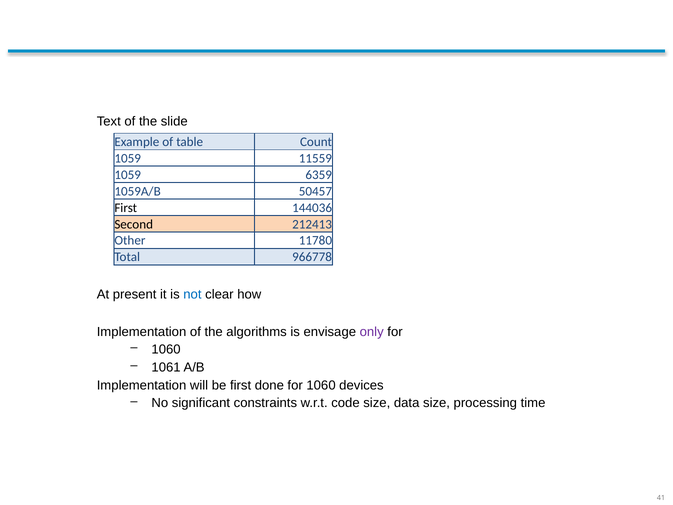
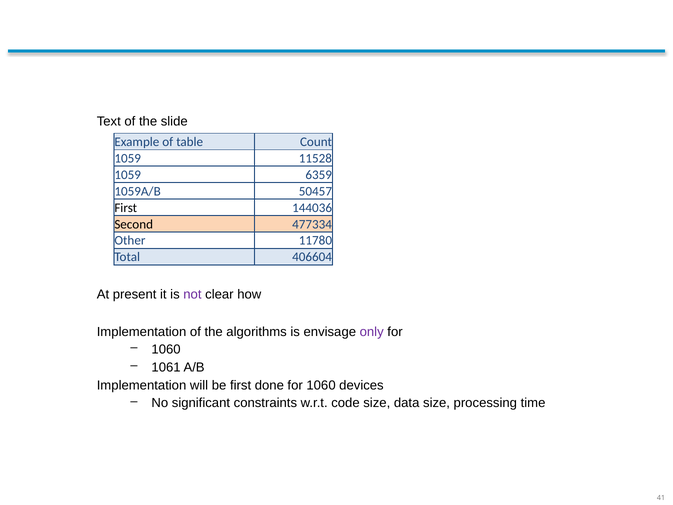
11559: 11559 -> 11528
212413: 212413 -> 477334
966778: 966778 -> 406604
not colour: blue -> purple
